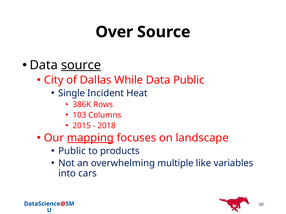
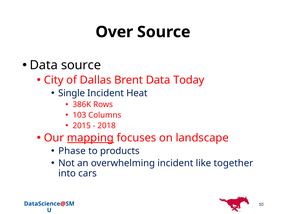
source at (81, 65) underline: present -> none
While: While -> Brent
Data Public: Public -> Today
Public at (72, 151): Public -> Phase
overwhelming multiple: multiple -> incident
variables: variables -> together
